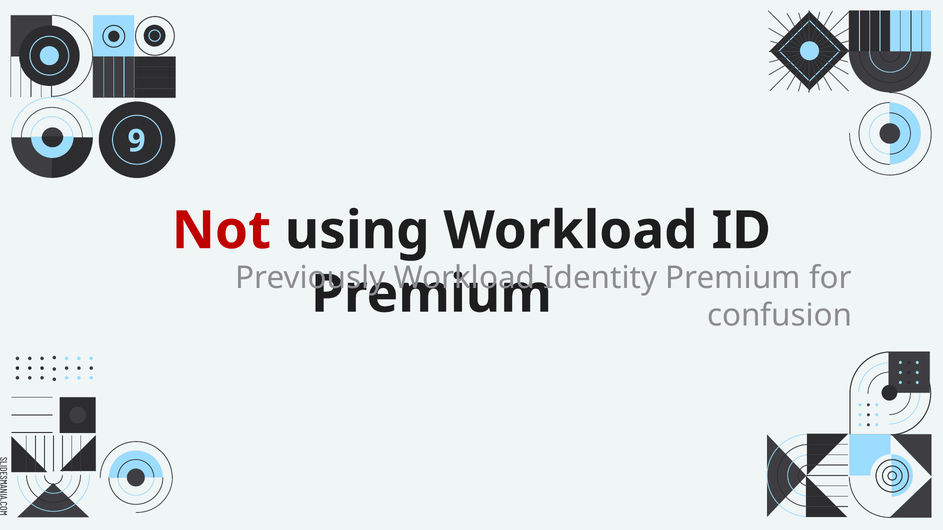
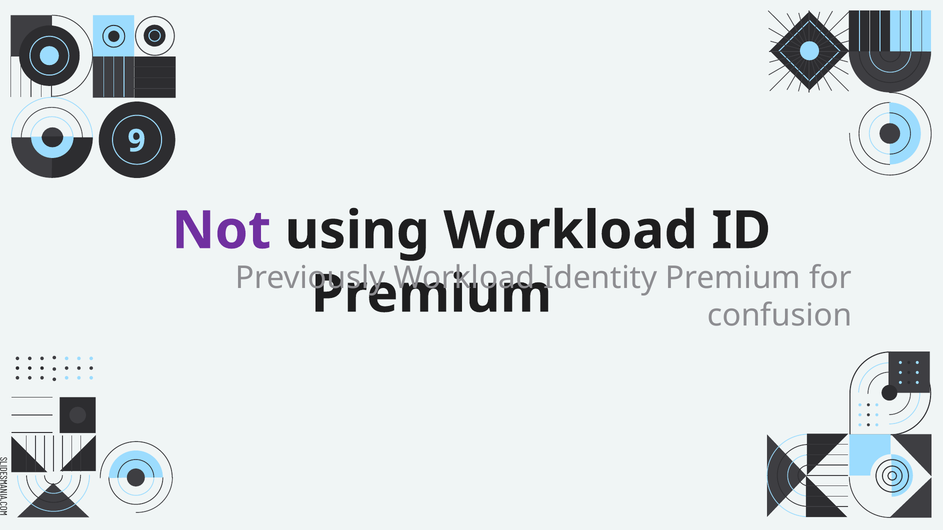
Not colour: red -> purple
